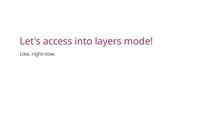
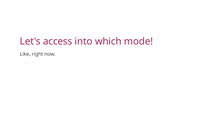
layers: layers -> which
